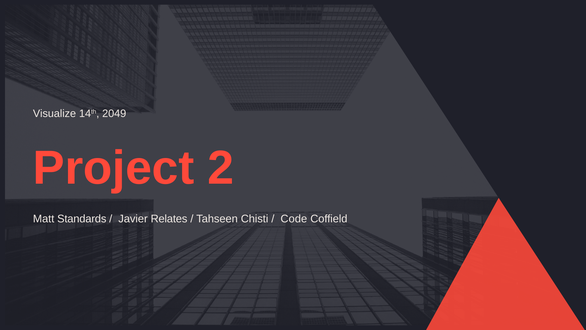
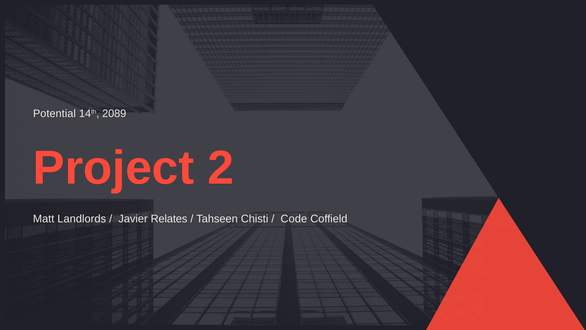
Visualize: Visualize -> Potential
2049: 2049 -> 2089
Standards: Standards -> Landlords
